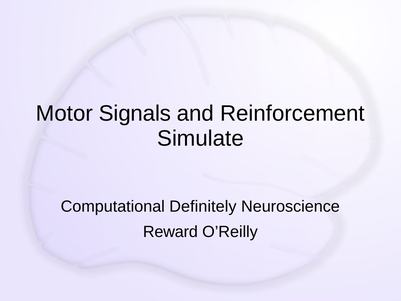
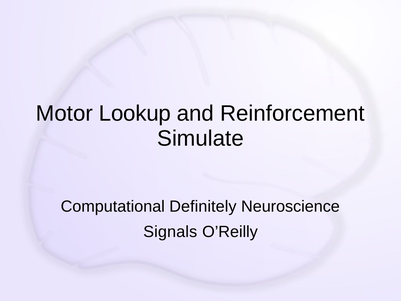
Signals: Signals -> Lookup
Reward: Reward -> Signals
